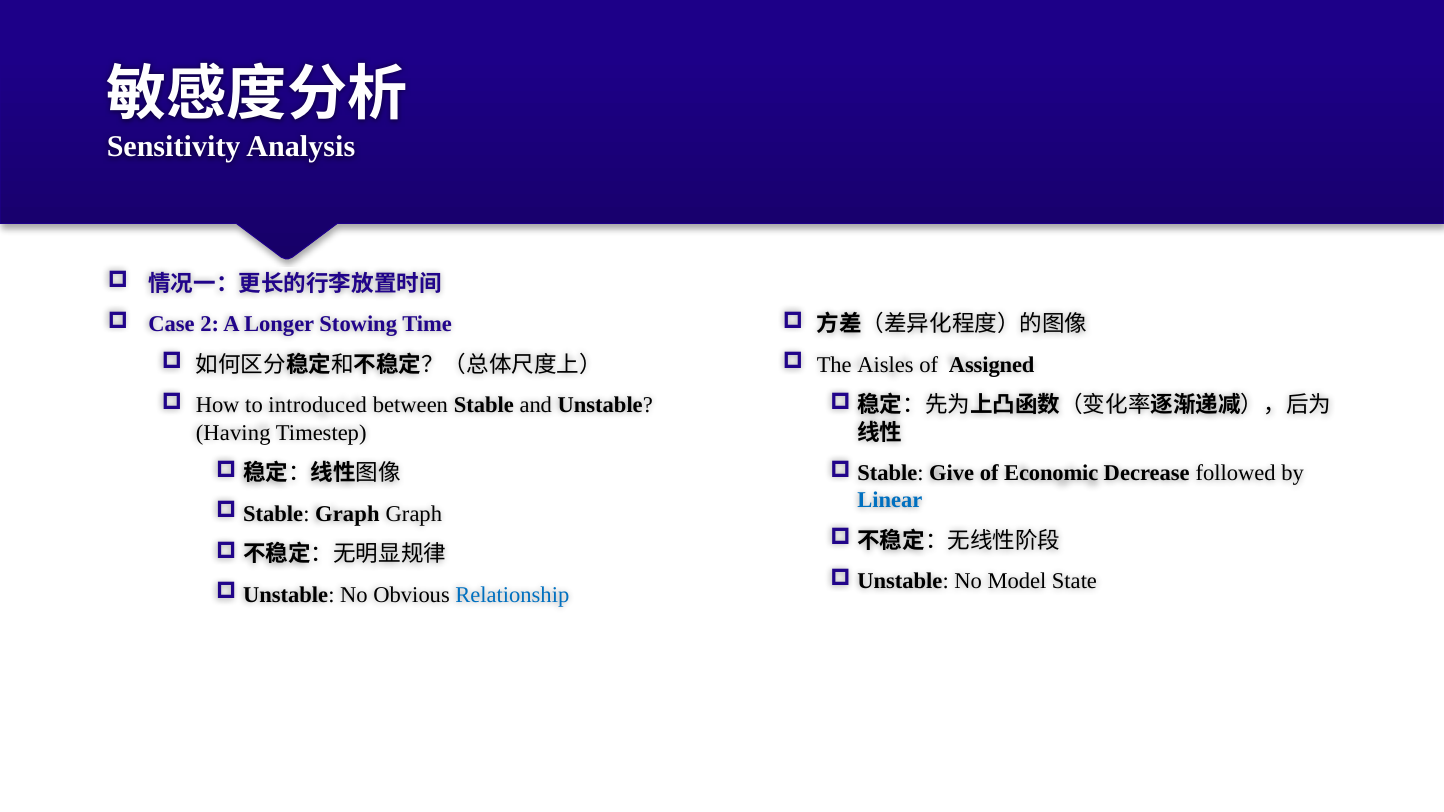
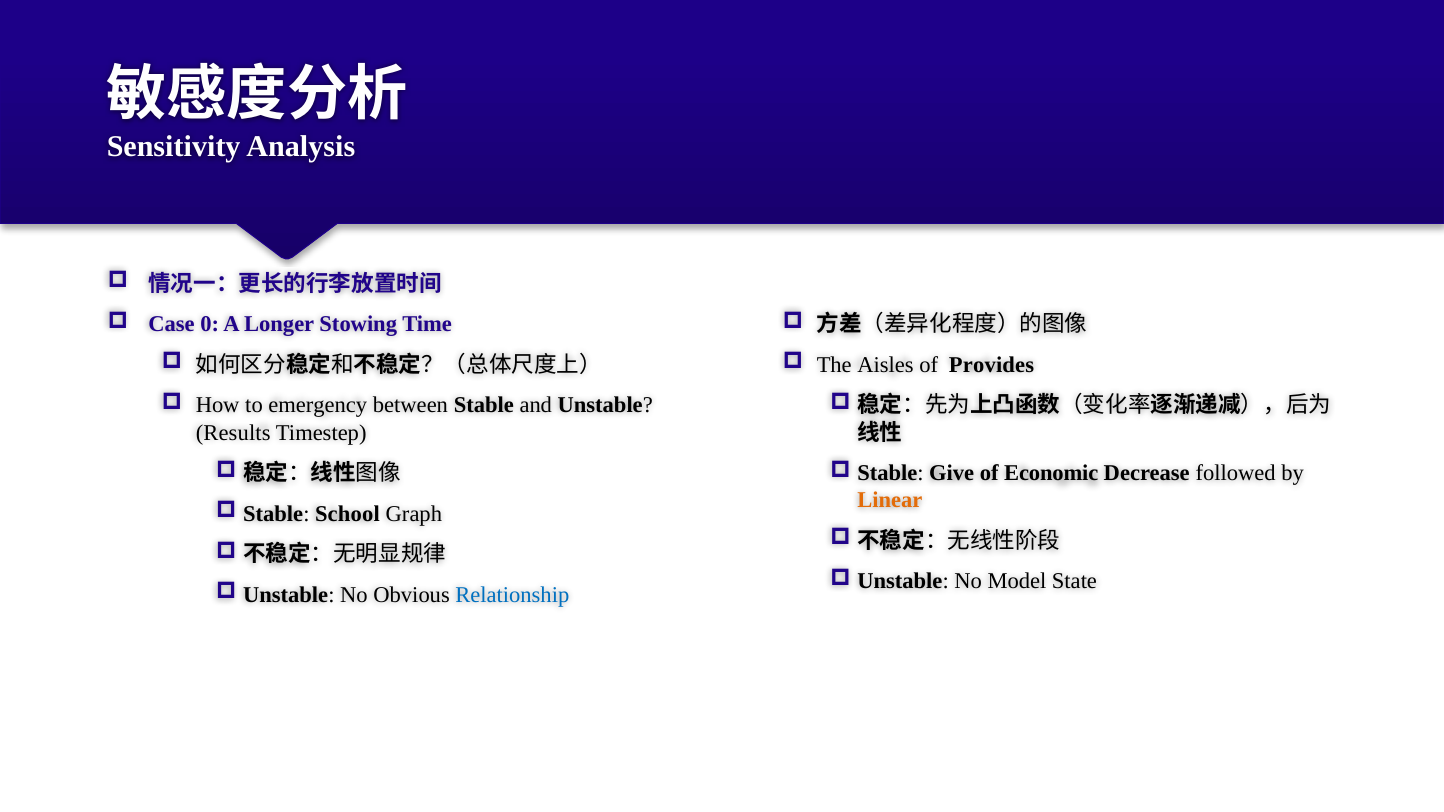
2: 2 -> 0
Assigned: Assigned -> Provides
introduced: introduced -> emergency
Having: Having -> Results
Linear colour: blue -> orange
Stable Graph: Graph -> School
